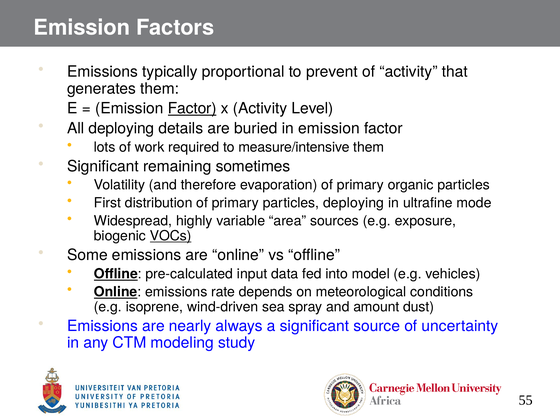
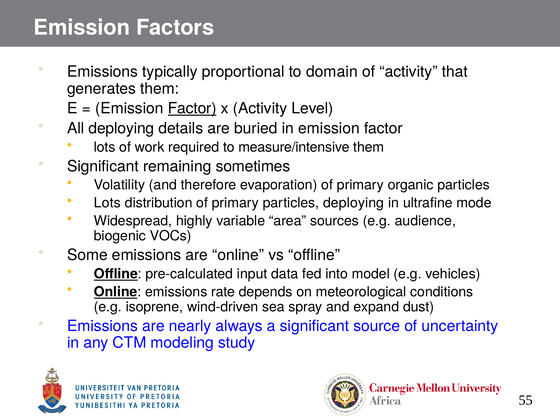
prevent: prevent -> domain
First at (107, 203): First -> Lots
exposure: exposure -> audience
VOCs underline: present -> none
amount: amount -> expand
